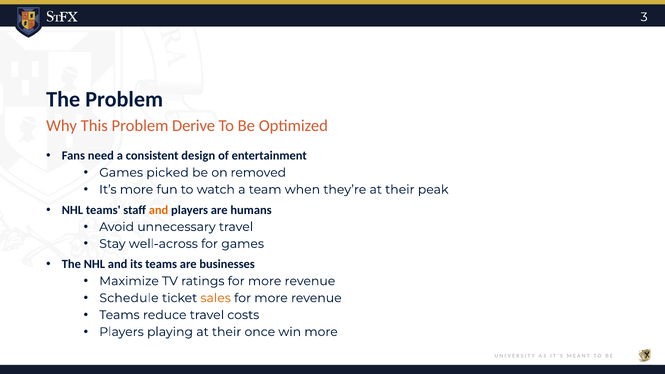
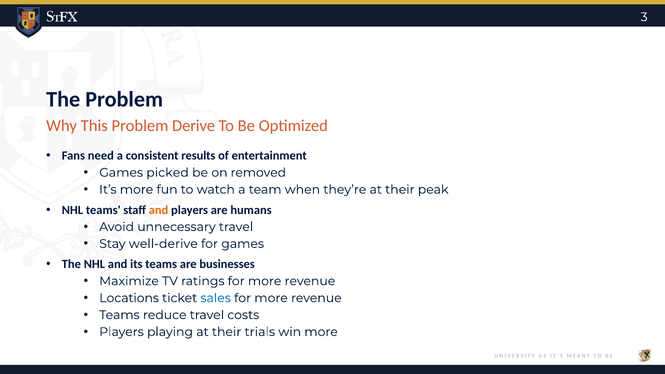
design: design -> results
well-across: well-across -> well-derive
Schedule: Schedule -> Locations
sales colour: orange -> blue
once: once -> trials
